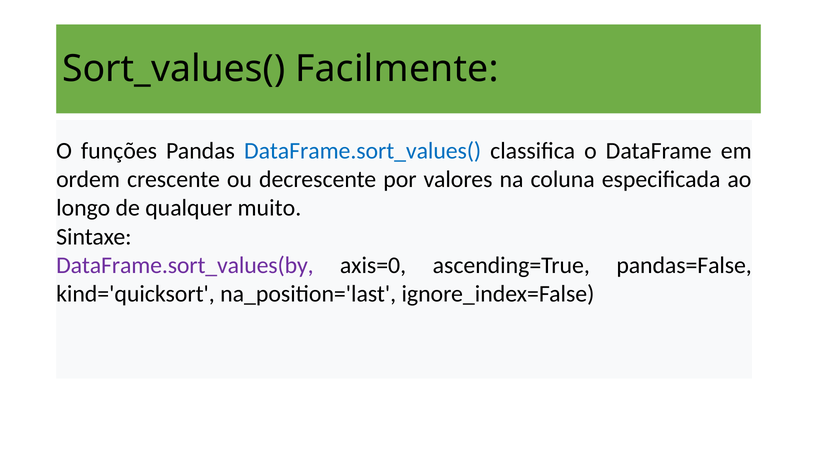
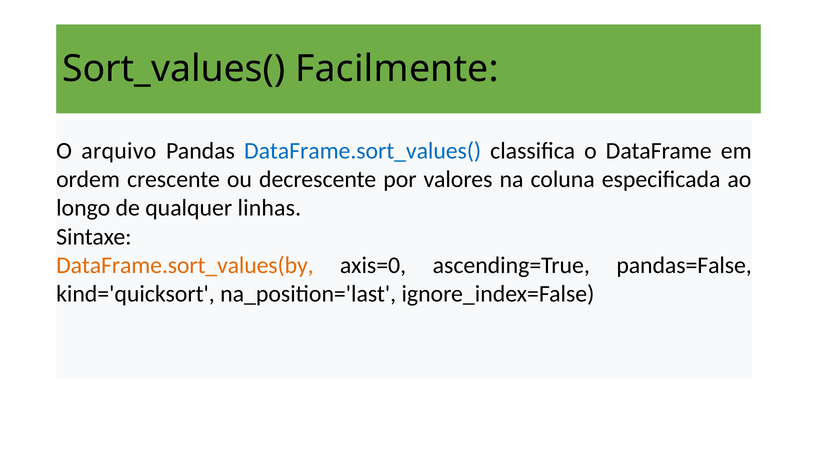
funções: funções -> arquivo
muito: muito -> linhas
DataFrame.sort_values(by colour: purple -> orange
